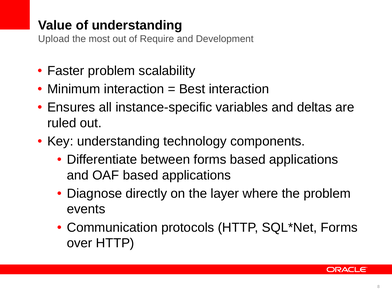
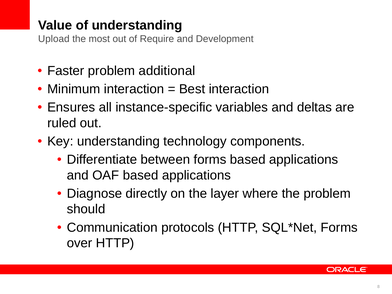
scalability: scalability -> additional
events: events -> should
